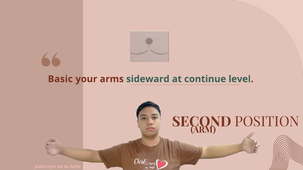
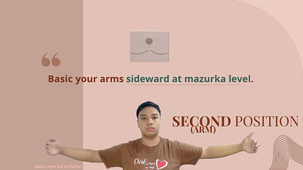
continue: continue -> mazurka
